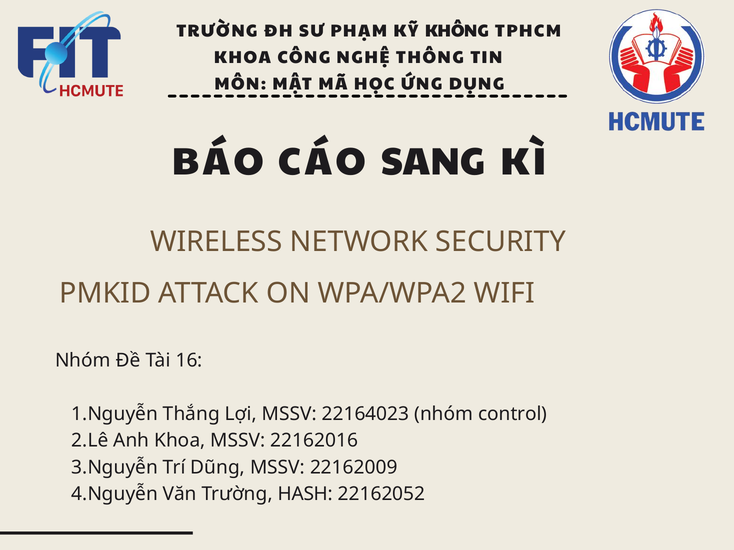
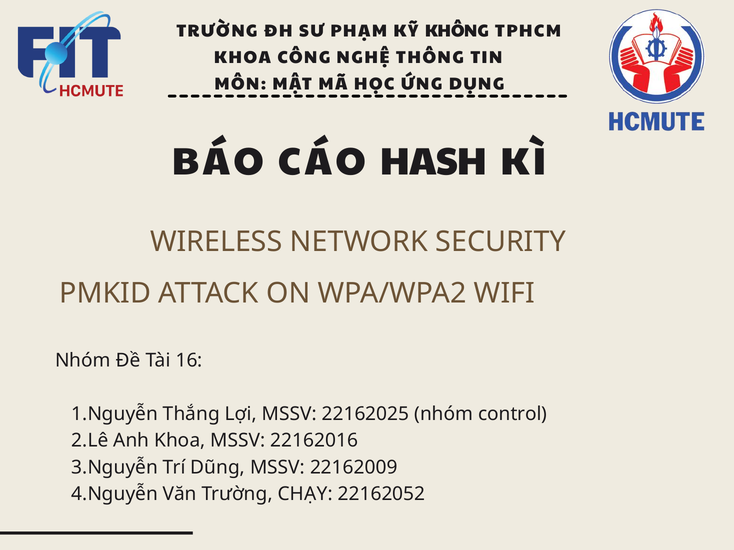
SANG: SANG -> HASH
22164023: 22164023 -> 22162025
HASH: HASH -> CHẠY
